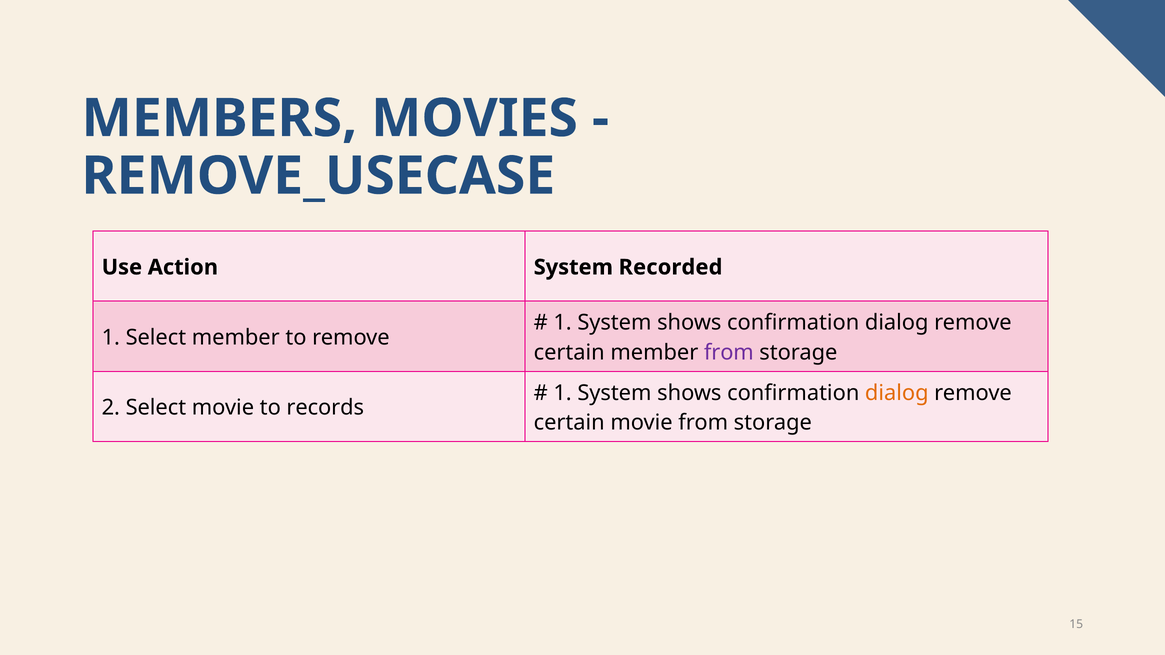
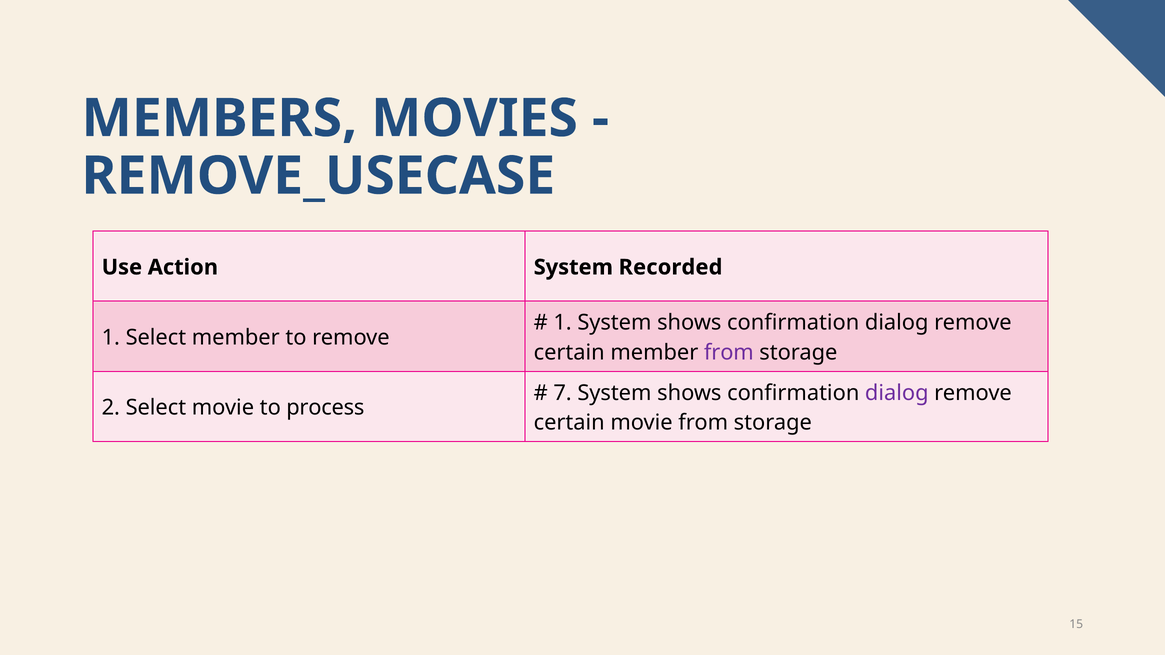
1 at (563, 393): 1 -> 7
dialog at (897, 393) colour: orange -> purple
records: records -> process
